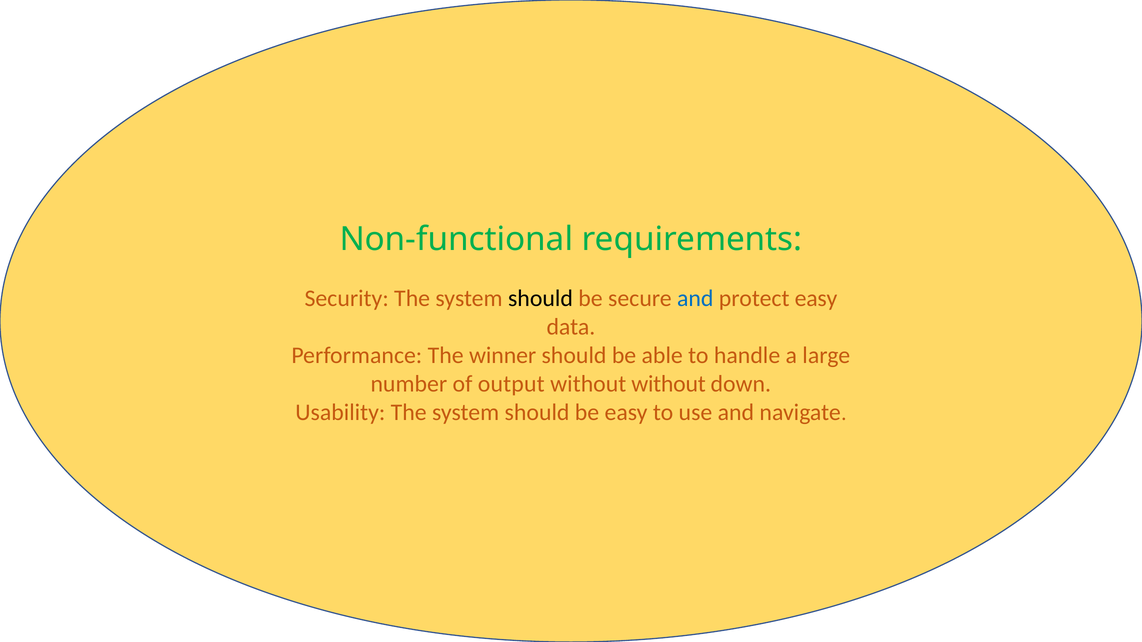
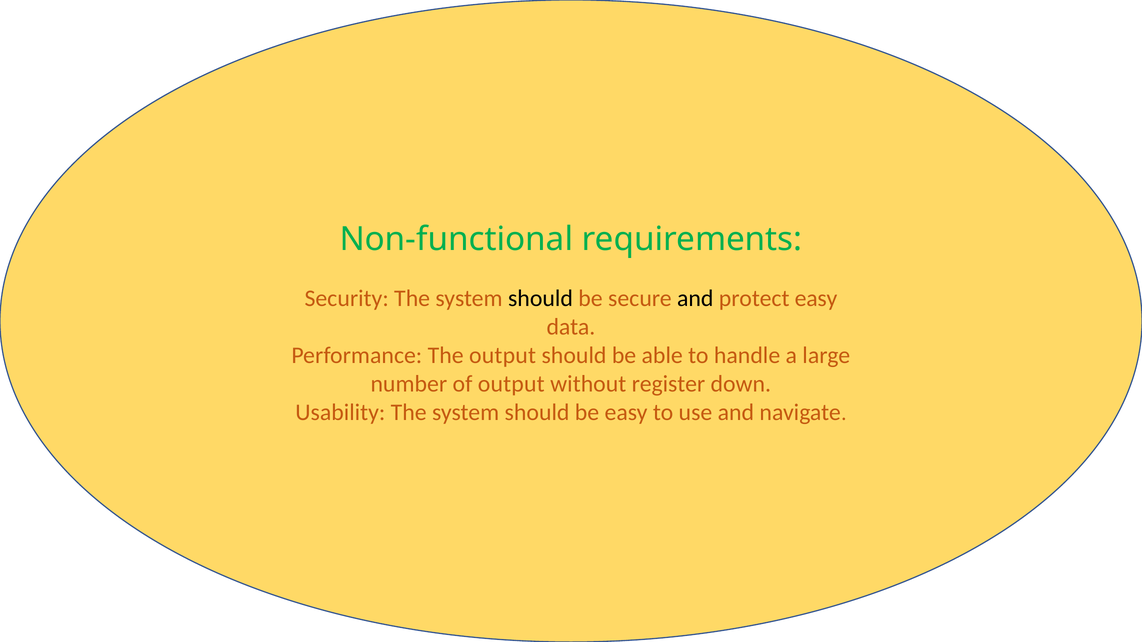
and at (695, 299) colour: blue -> black
The winner: winner -> output
without without: without -> register
